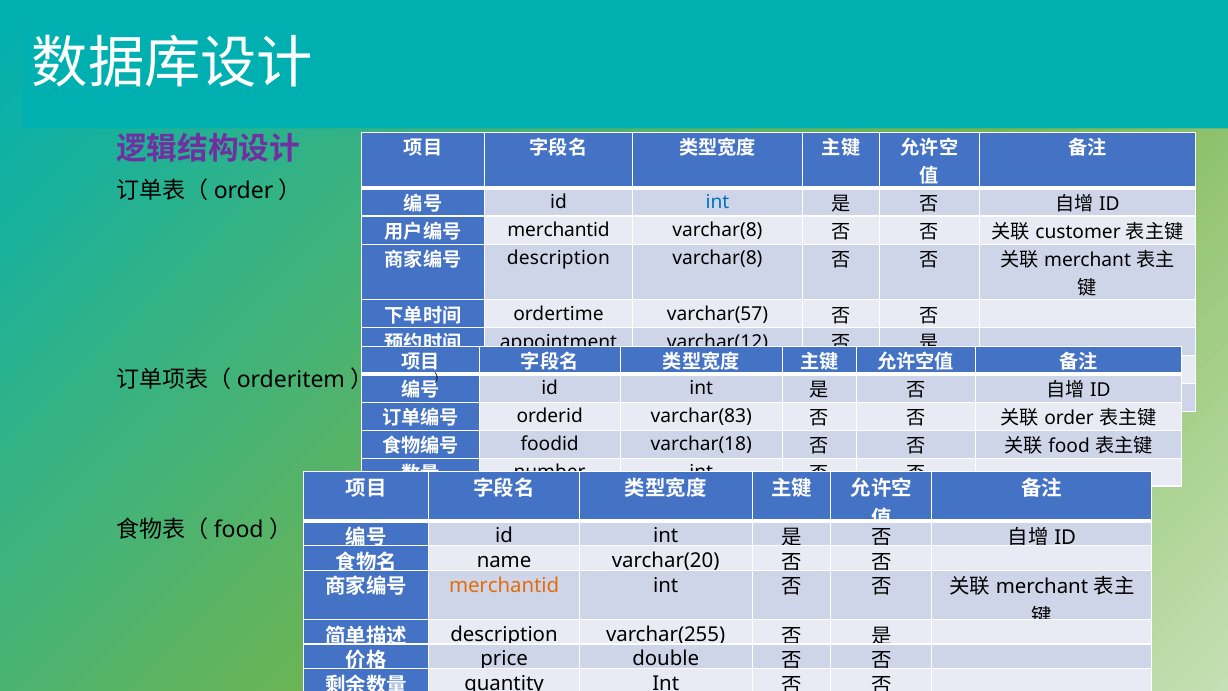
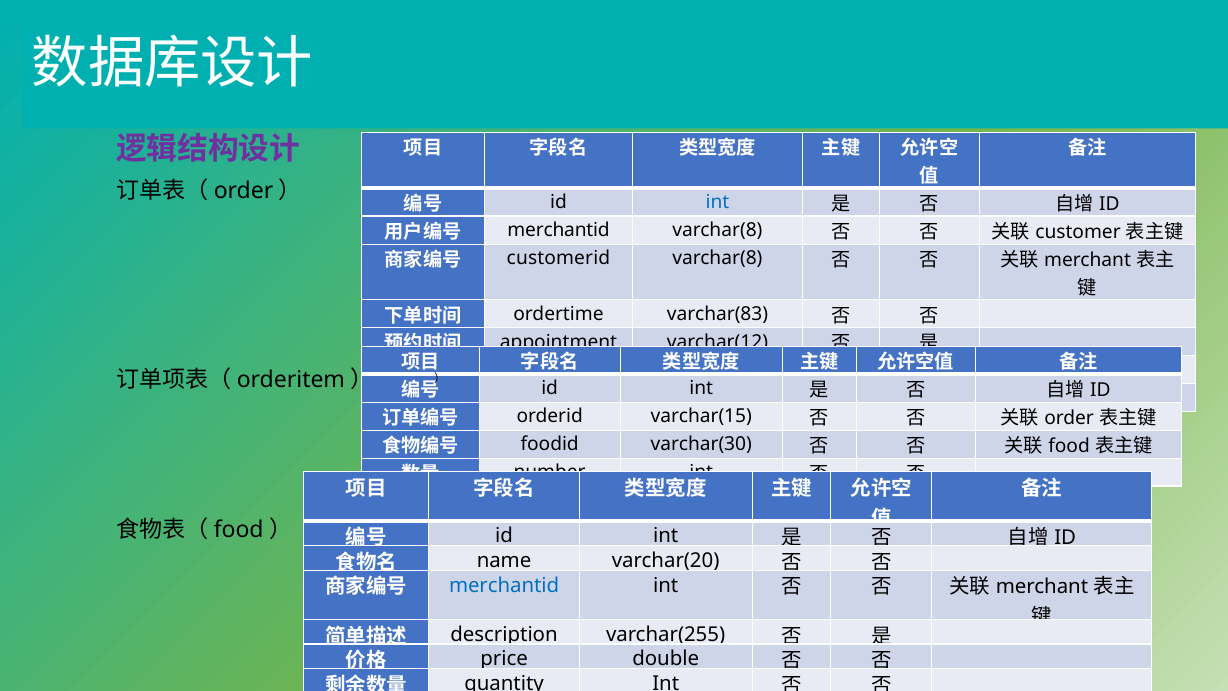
description at (558, 258): description -> customerid
varchar(57: varchar(57 -> varchar(83
varchar(83: varchar(83 -> varchar(15
varchar(18: varchar(18 -> varchar(30
merchantid at (504, 585) colour: orange -> blue
